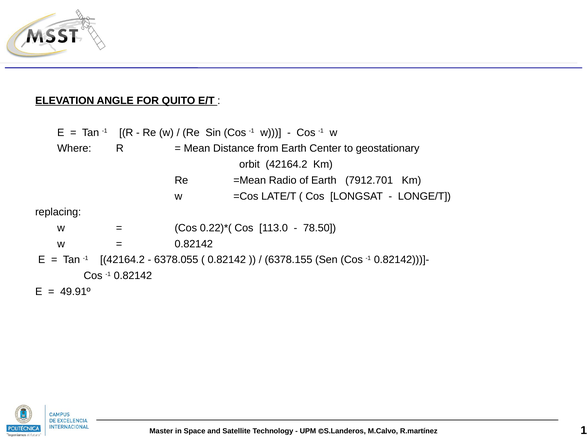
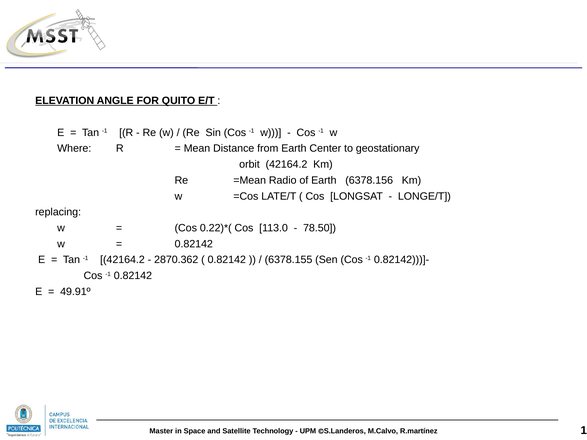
7912.701: 7912.701 -> 6378.156
6378.055: 6378.055 -> 2870.362
